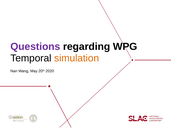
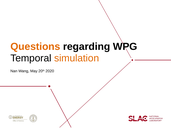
Questions colour: purple -> orange
